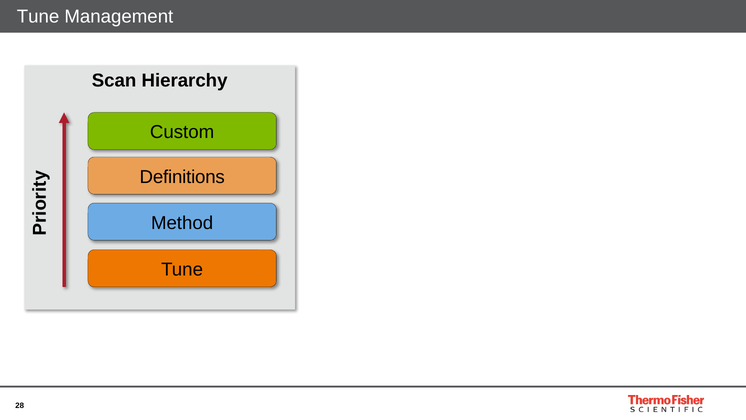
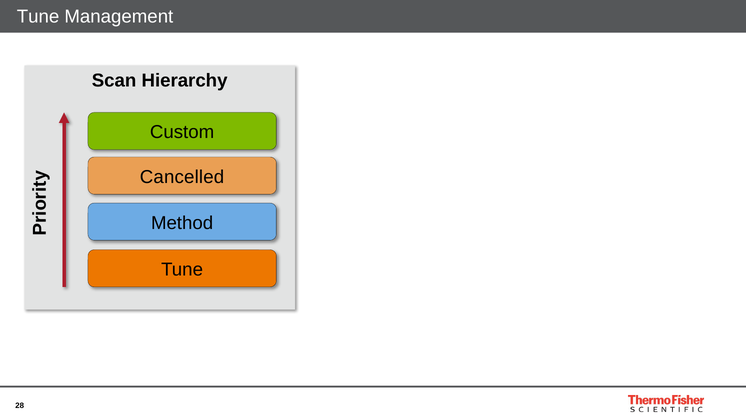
Definitions: Definitions -> Cancelled
